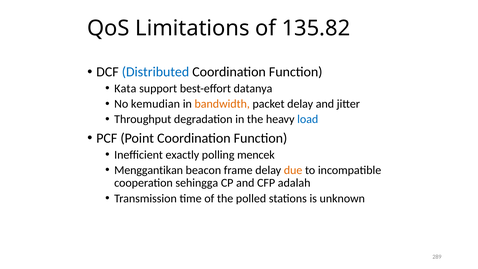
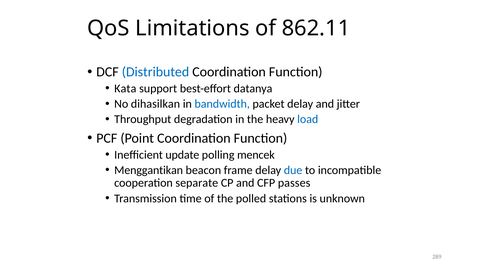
135.82: 135.82 -> 862.11
kemudian: kemudian -> dihasilkan
bandwidth colour: orange -> blue
exactly: exactly -> update
due colour: orange -> blue
sehingga: sehingga -> separate
adalah: adalah -> passes
